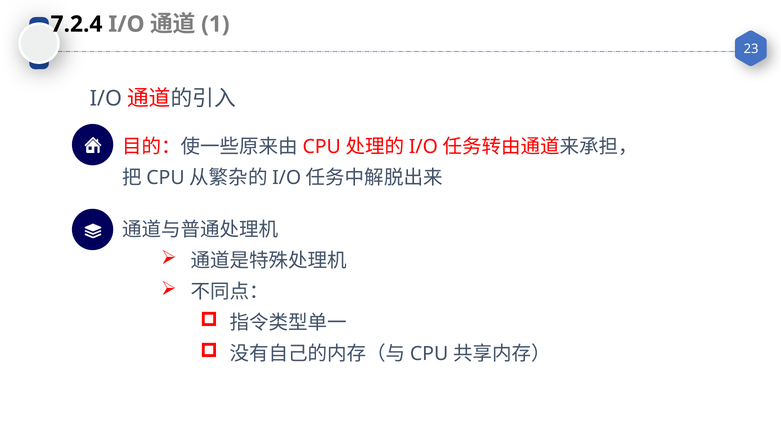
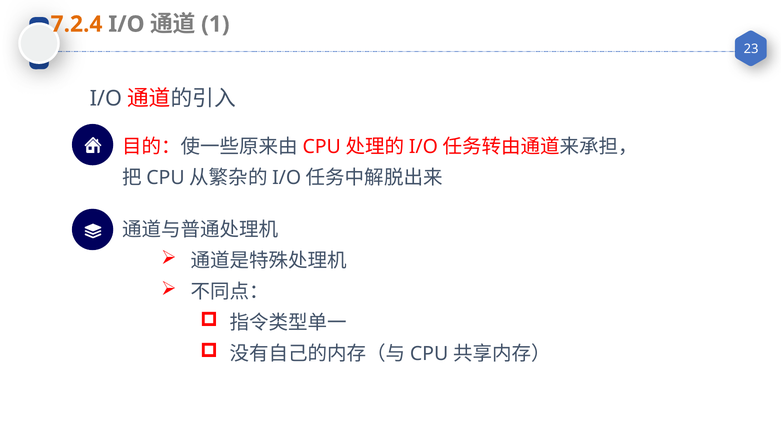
7.2.4 colour: black -> orange
